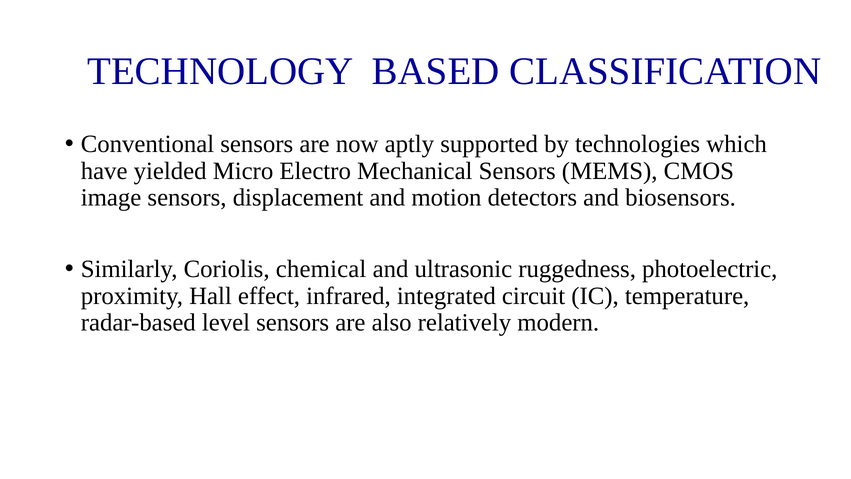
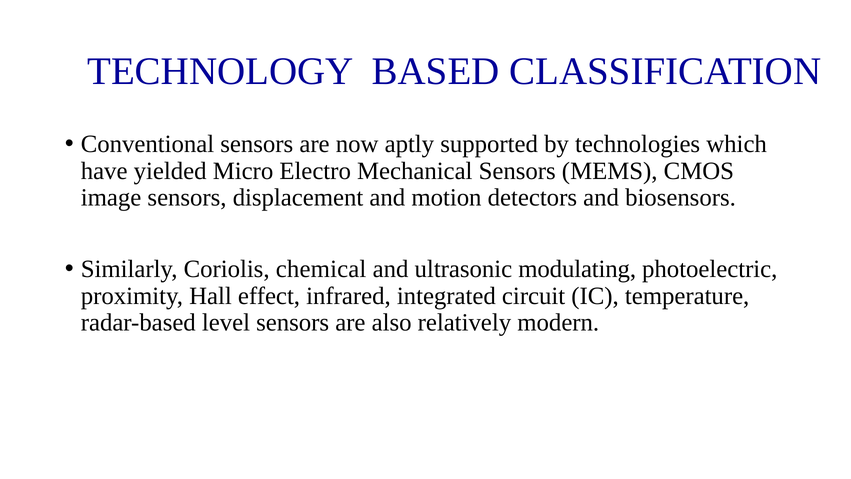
ruggedness: ruggedness -> modulating
